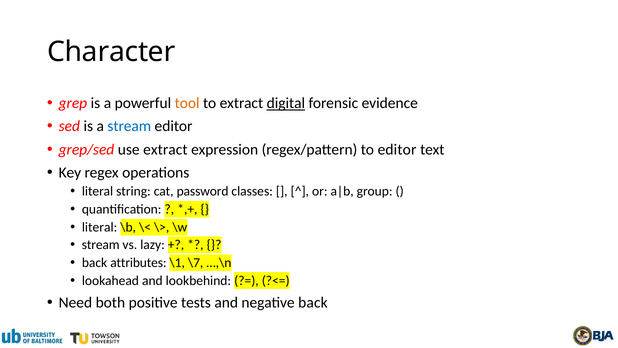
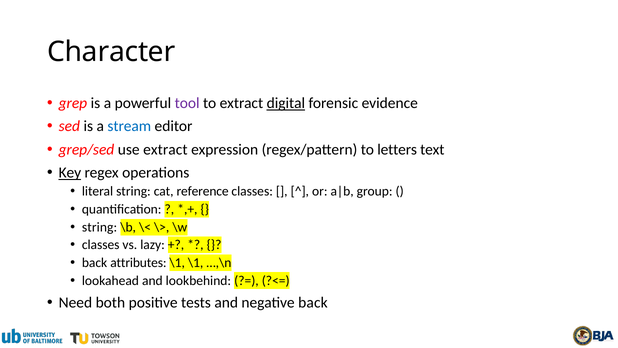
tool colour: orange -> purple
to editor: editor -> letters
Key underline: none -> present
password: password -> reference
literal at (100, 227): literal -> string
stream at (101, 245): stream -> classes
\1 \7: \7 -> \1
